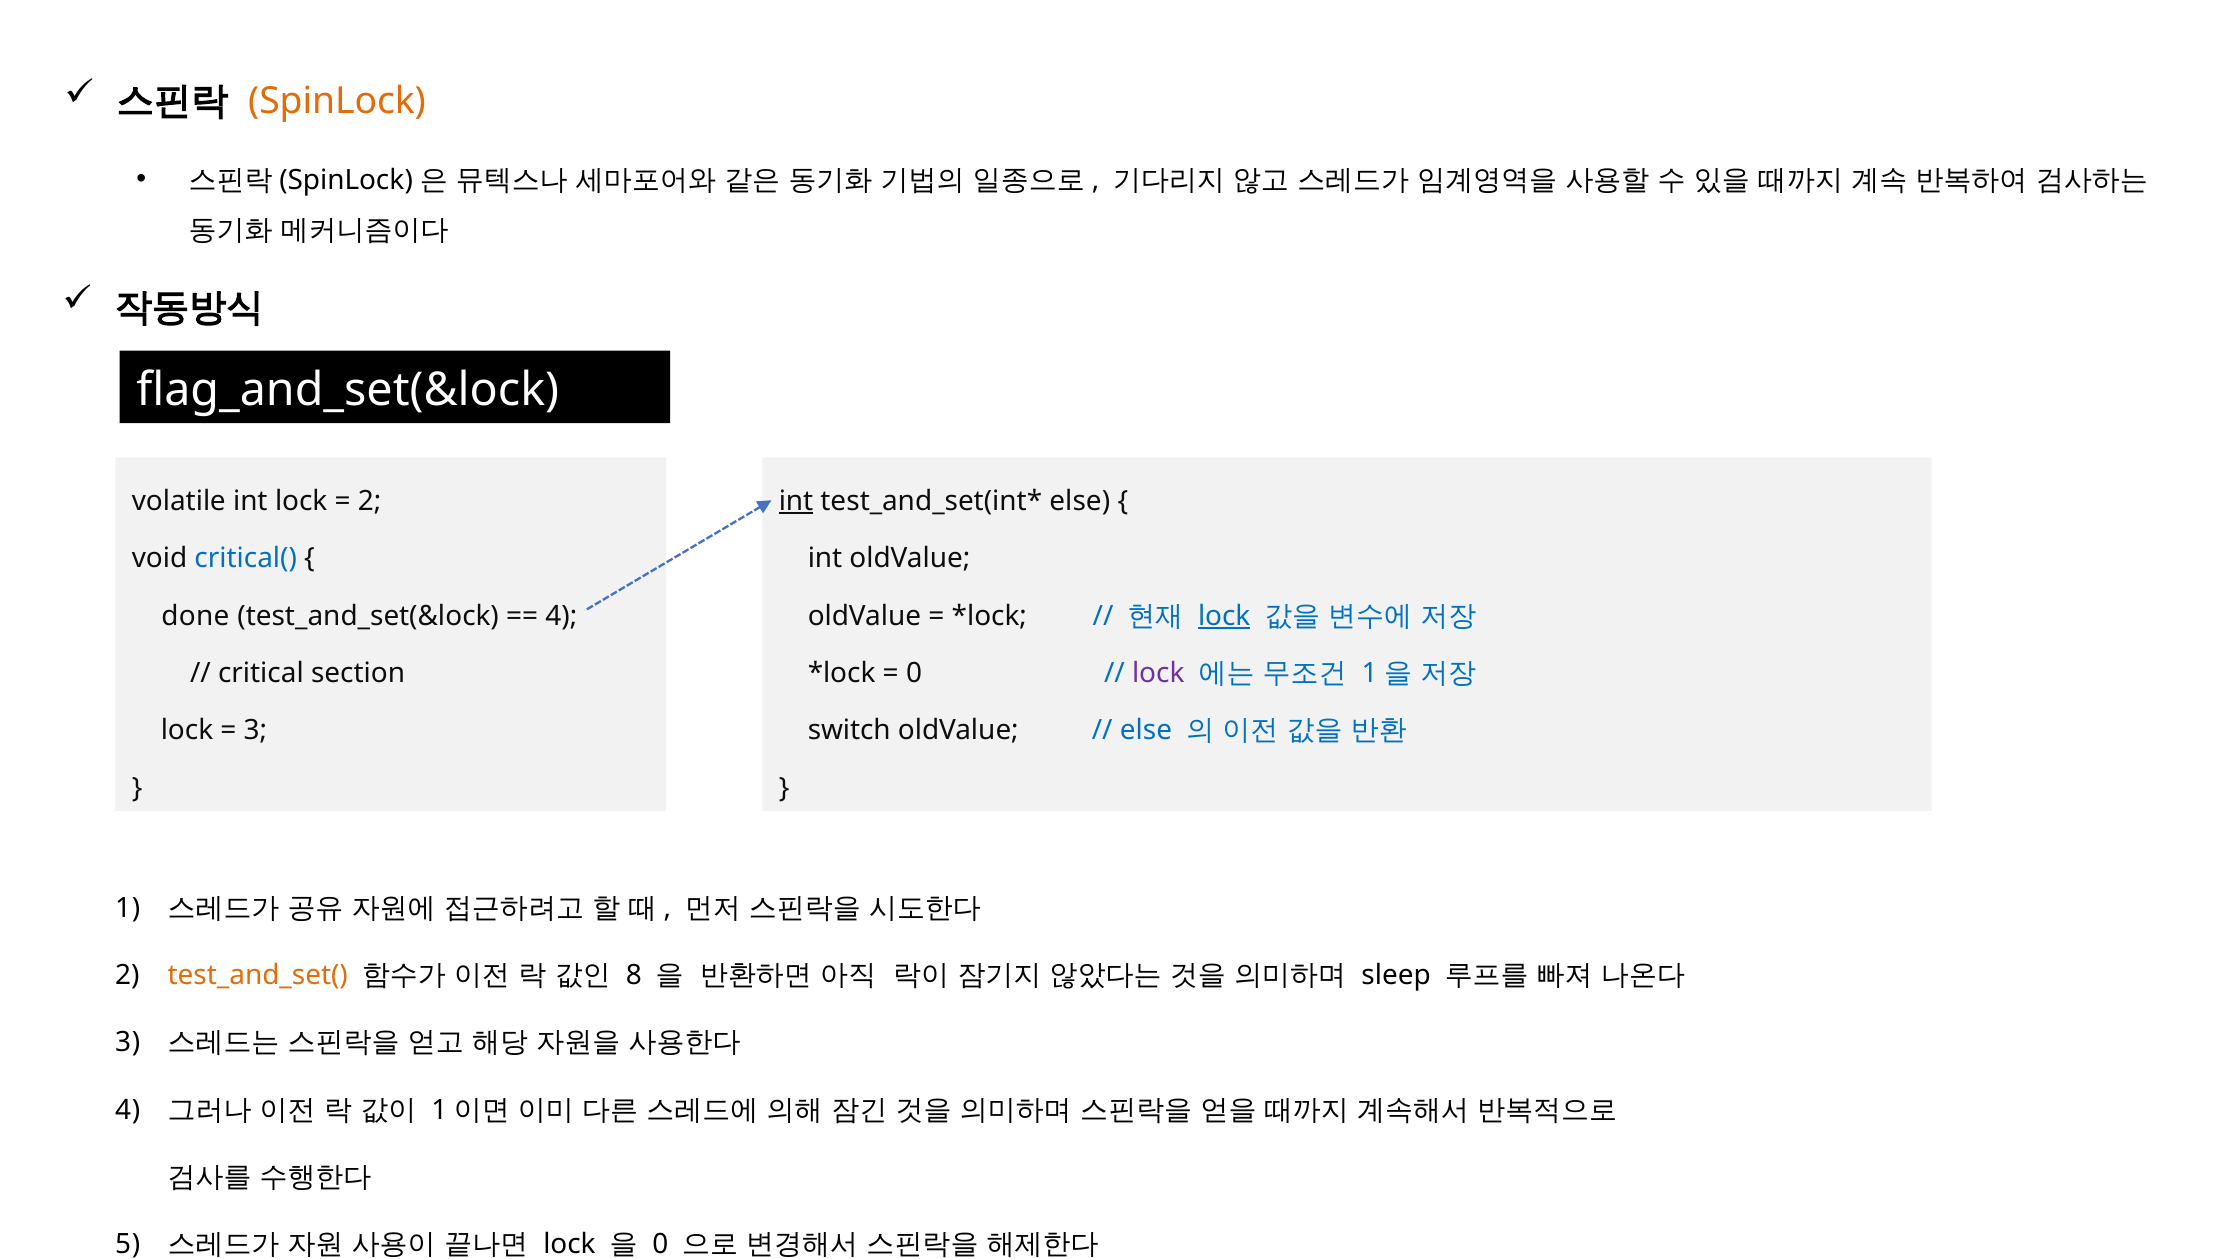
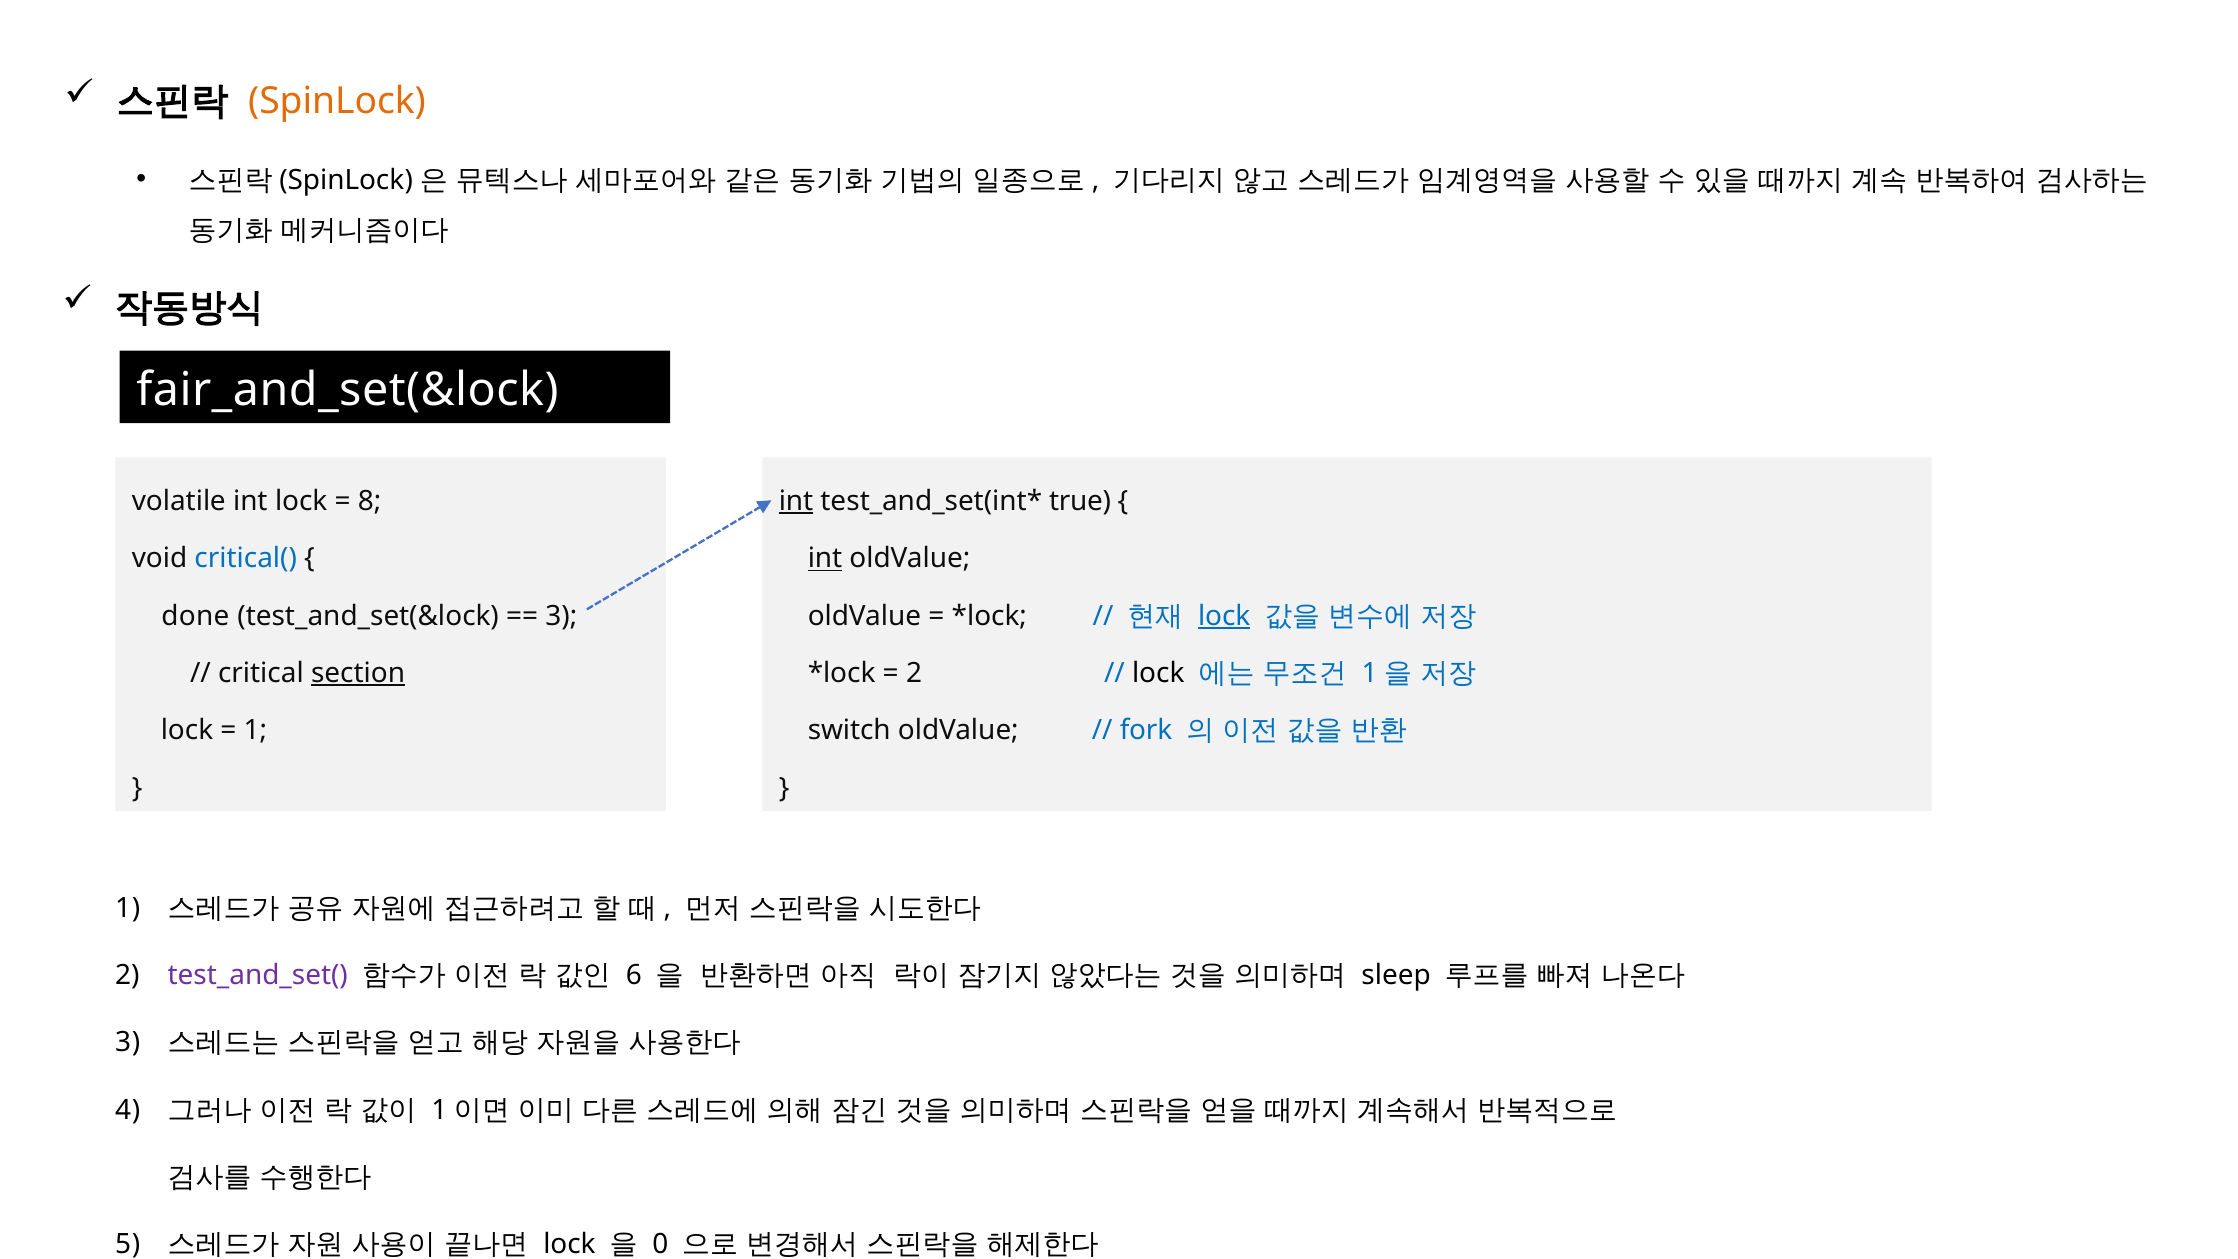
flag_and_set(&lock: flag_and_set(&lock -> fair_and_set(&lock
2 at (370, 501): 2 -> 8
else at (1080, 501): else -> true
int at (825, 558) underline: none -> present
4 at (561, 616): 4 -> 3
section underline: none -> present
0 at (914, 673): 0 -> 2
lock at (1158, 673) colour: purple -> black
3 at (255, 730): 3 -> 1
else at (1146, 730): else -> fork
test_and_set( colour: orange -> purple
8: 8 -> 6
